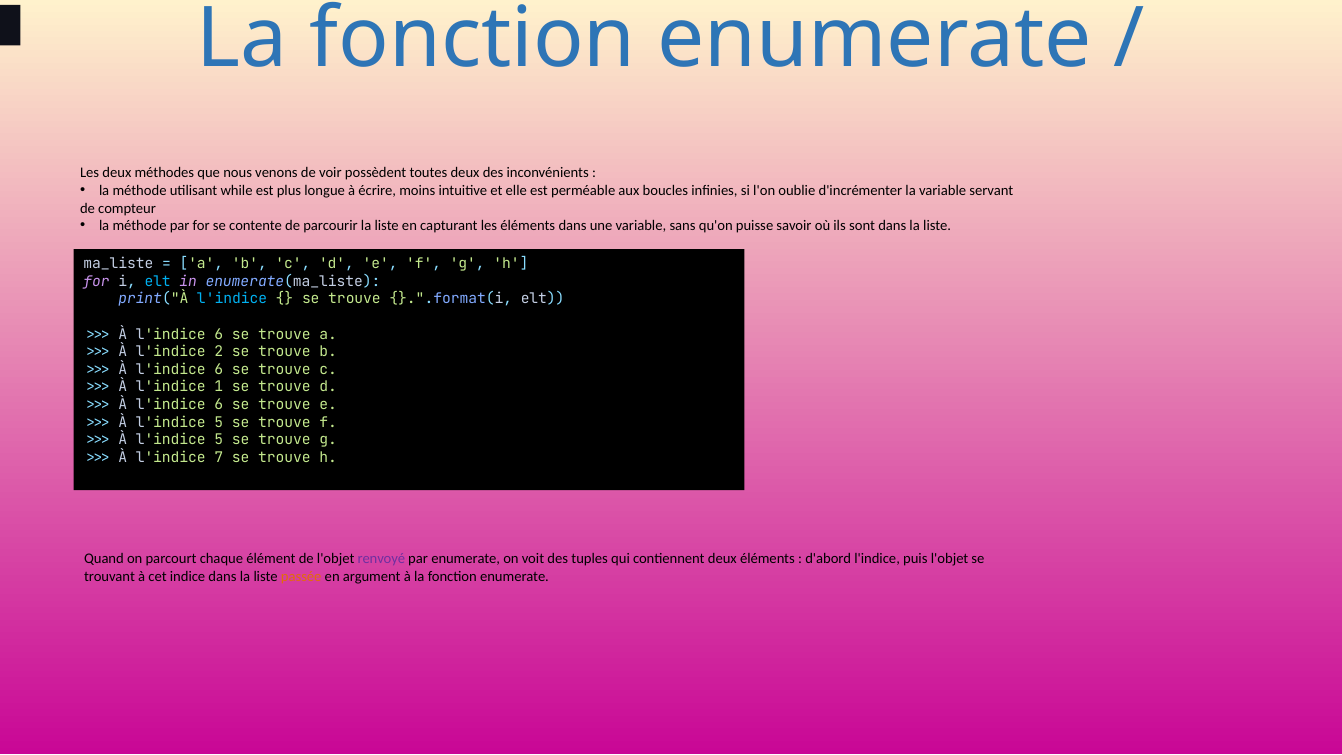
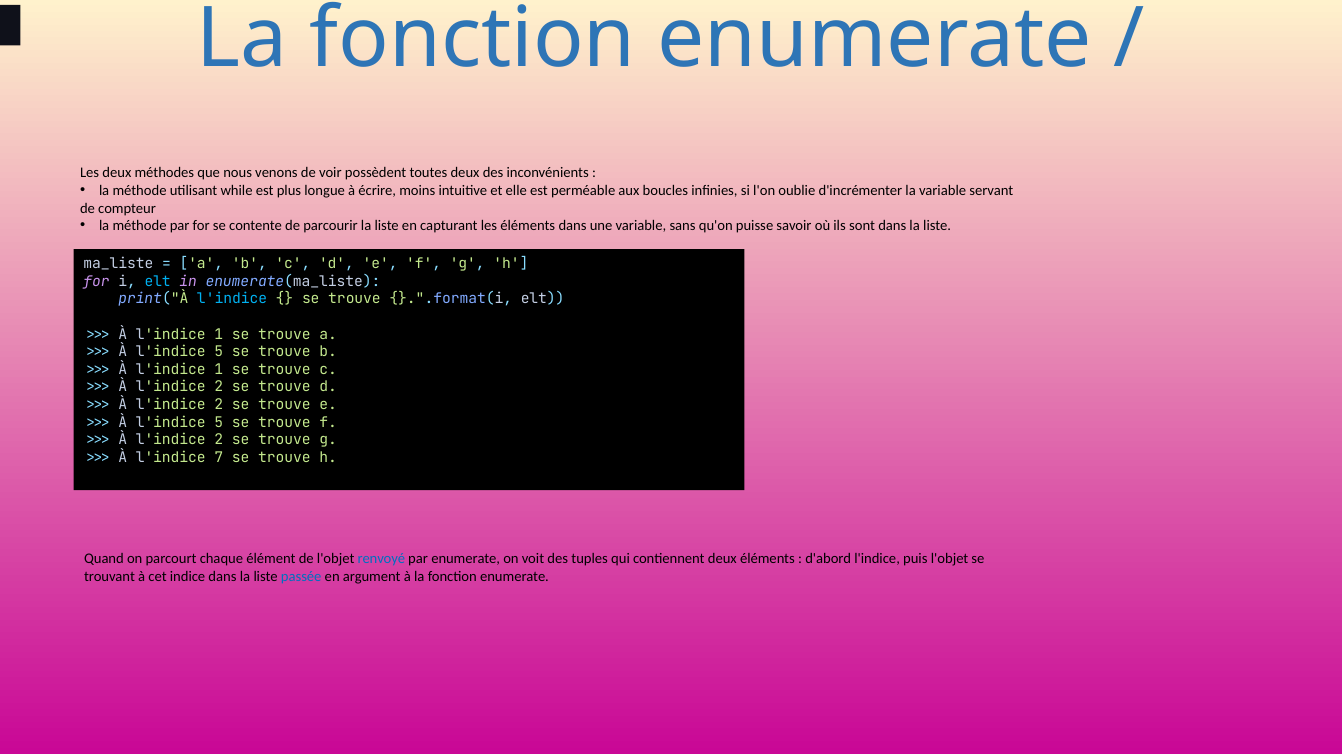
6 at (219, 334): 6 -> 1
2 at (219, 352): 2 -> 5
6 at (219, 369): 6 -> 1
1 at (219, 387): 1 -> 2
6 at (219, 405): 6 -> 2
5 at (219, 440): 5 -> 2
renvoyé colour: purple -> blue
passée colour: orange -> blue
